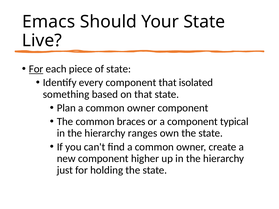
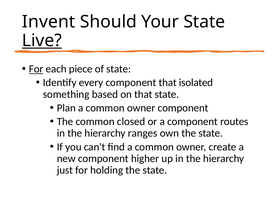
Emacs: Emacs -> Invent
Live underline: none -> present
braces: braces -> closed
typical: typical -> routes
